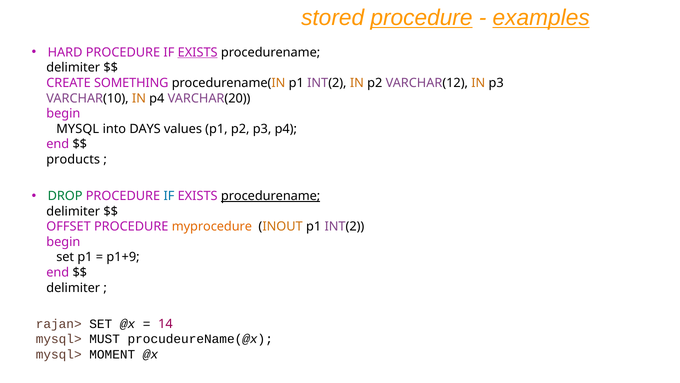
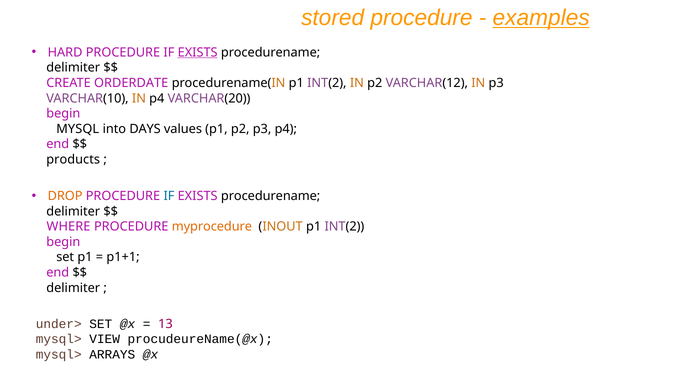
procedure at (421, 18) underline: present -> none
SOMETHING: SOMETHING -> ORDERDATE
DROP colour: green -> orange
procedurename at (271, 196) underline: present -> none
OFFSET: OFFSET -> WHERE
p1+9: p1+9 -> p1+1
rajan>: rajan> -> under>
14: 14 -> 13
MUST: MUST -> VIEW
MOMENT: MOMENT -> ARRAYS
